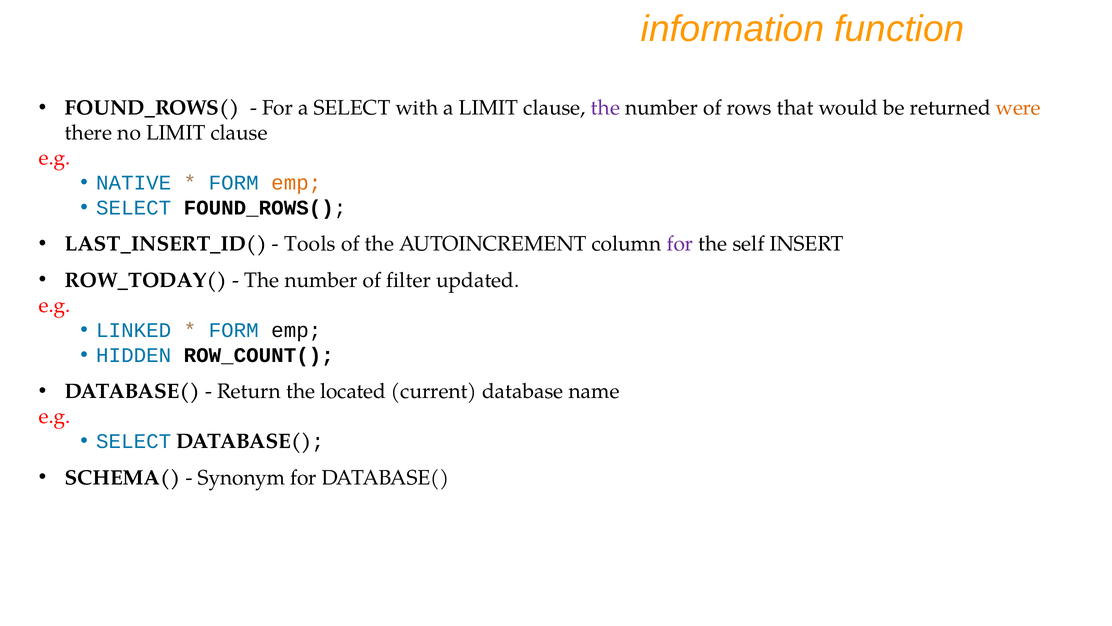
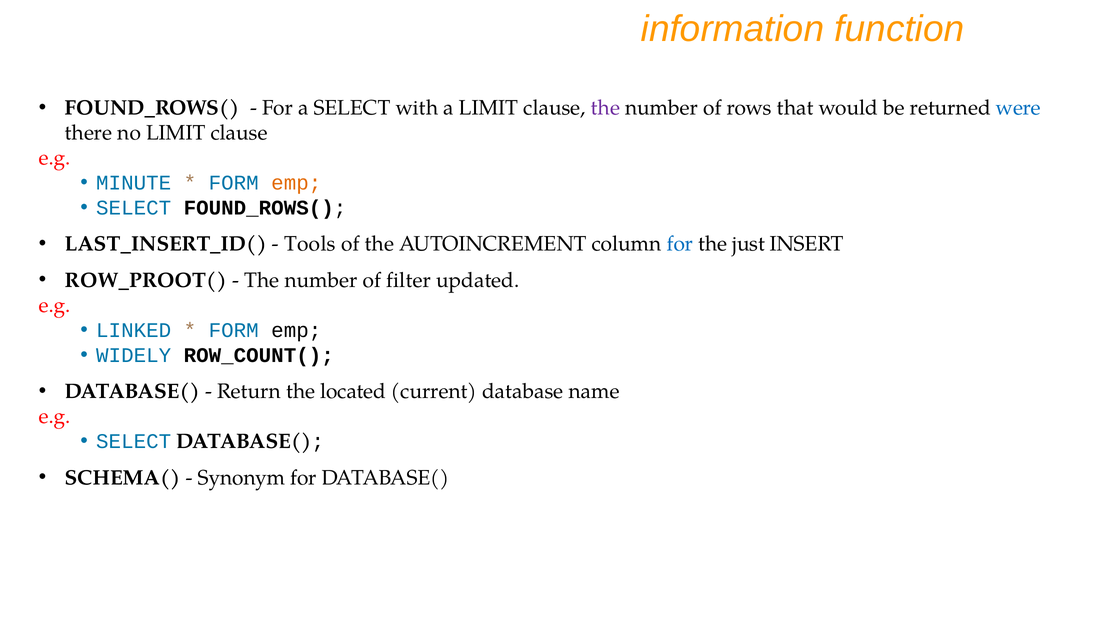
were colour: orange -> blue
NATIVE: NATIVE -> MINUTE
for at (680, 244) colour: purple -> blue
self: self -> just
ROW_TODAY(: ROW_TODAY( -> ROW_PROOT(
HIDDEN: HIDDEN -> WIDELY
